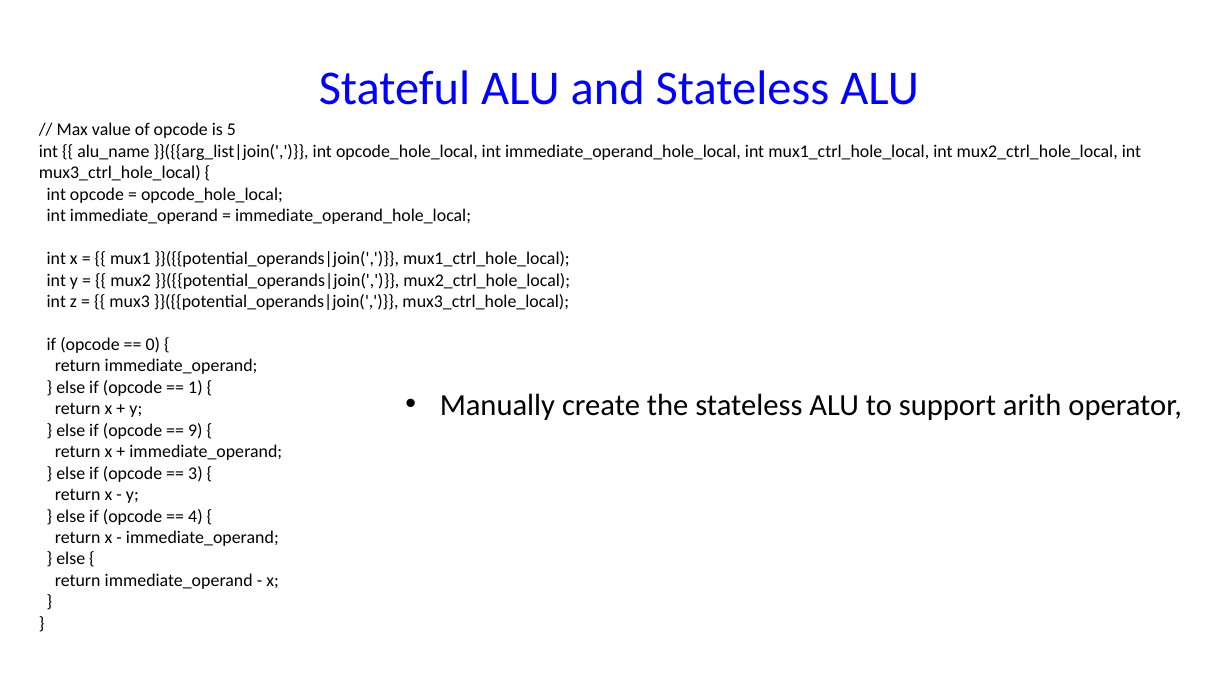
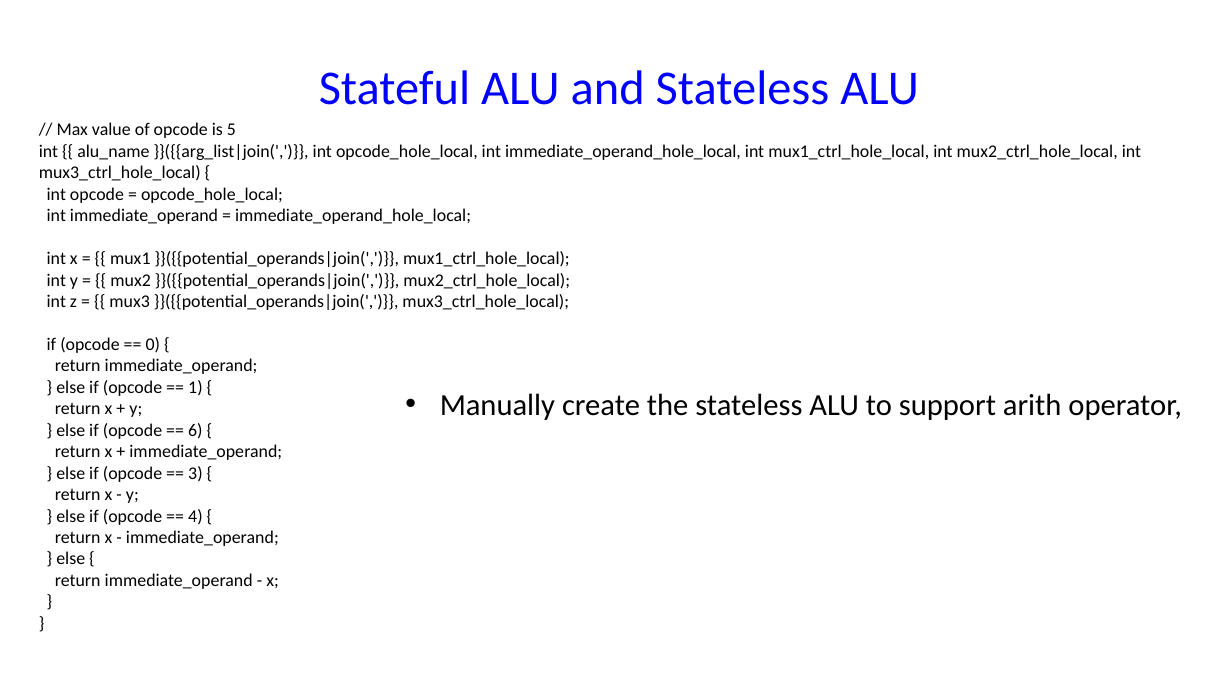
9: 9 -> 6
